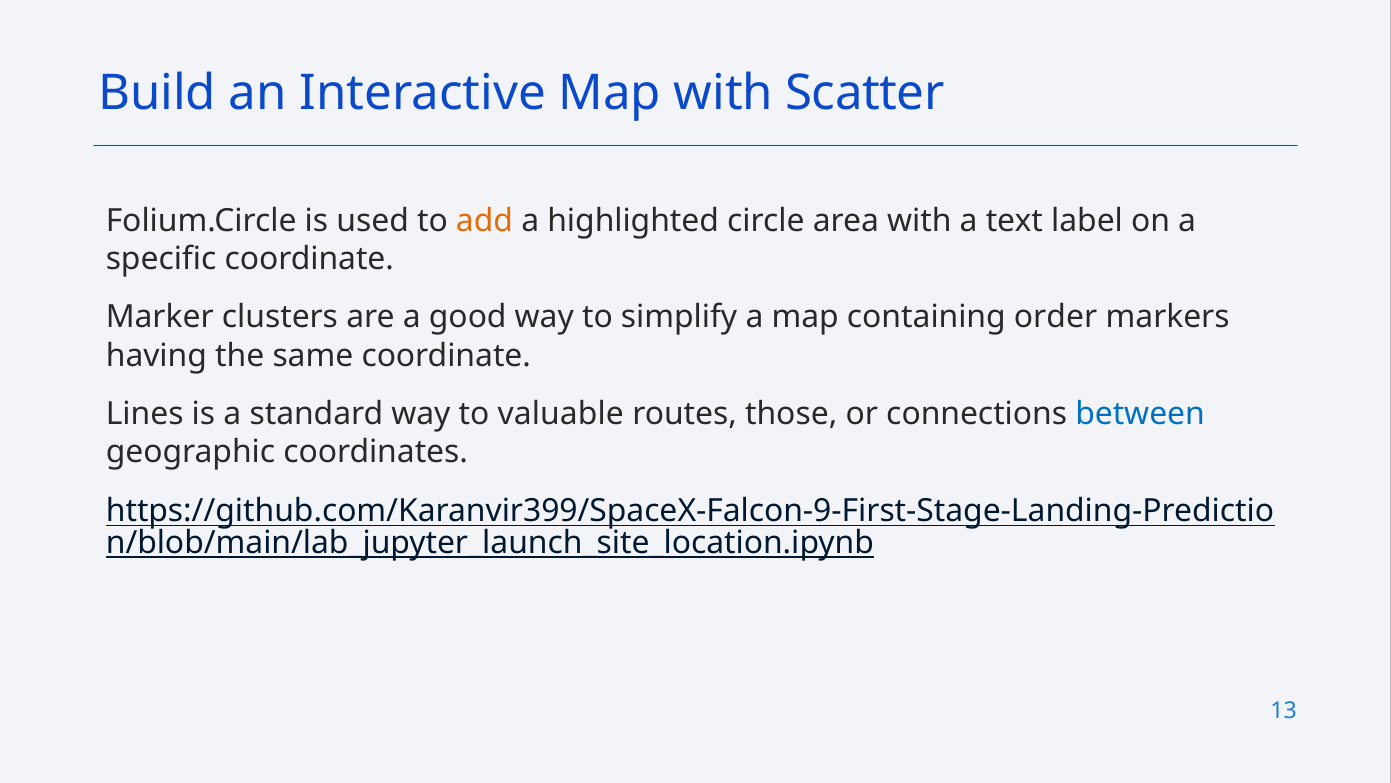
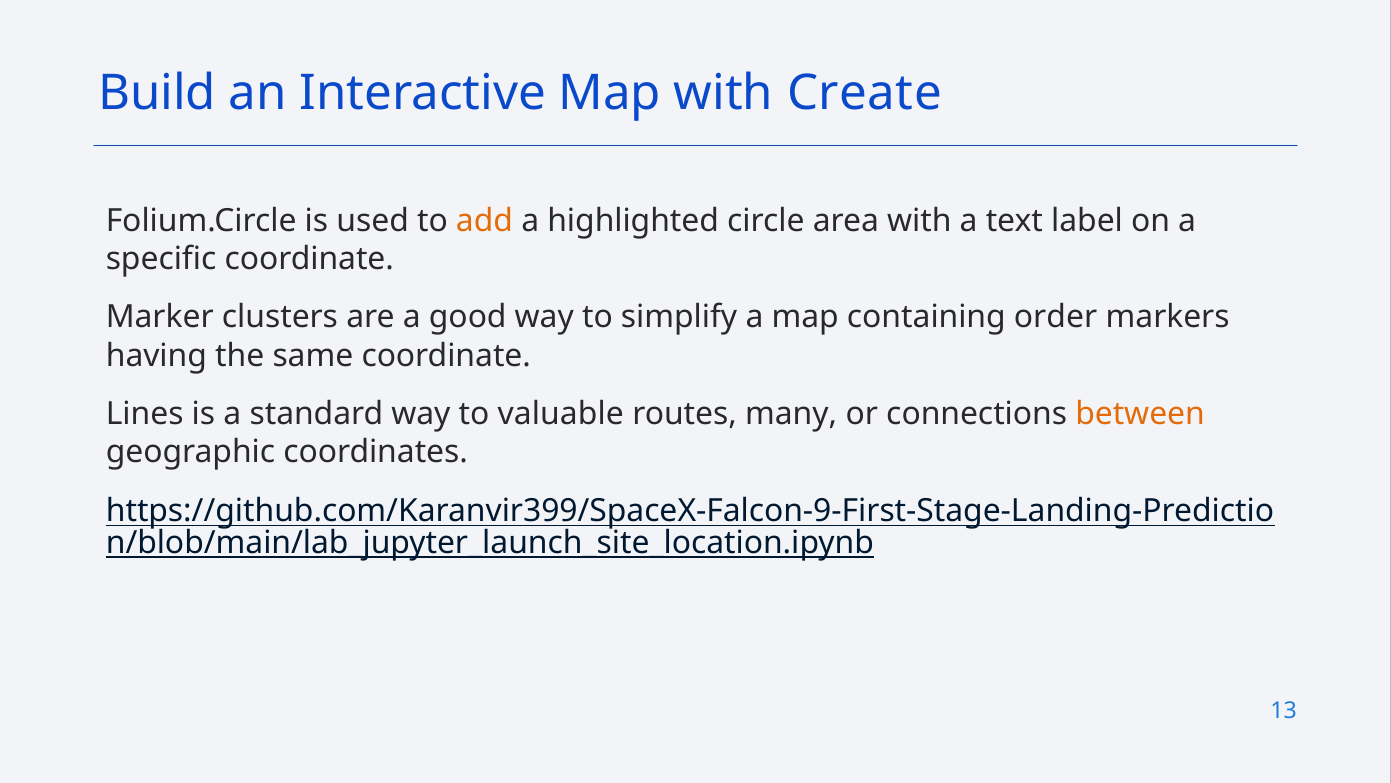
Scatter: Scatter -> Create
those: those -> many
between colour: blue -> orange
